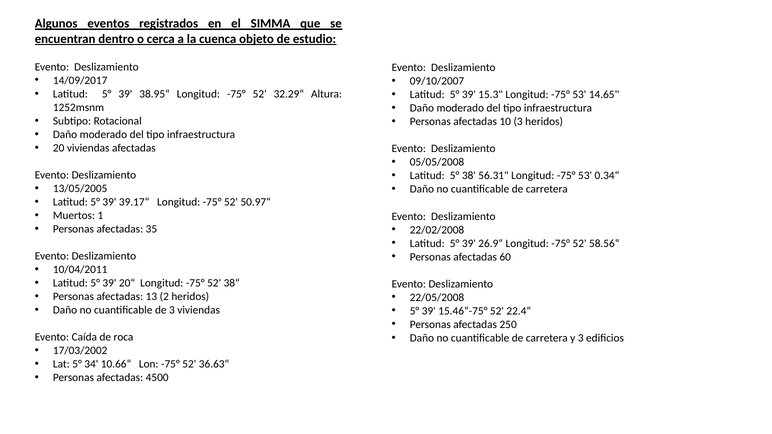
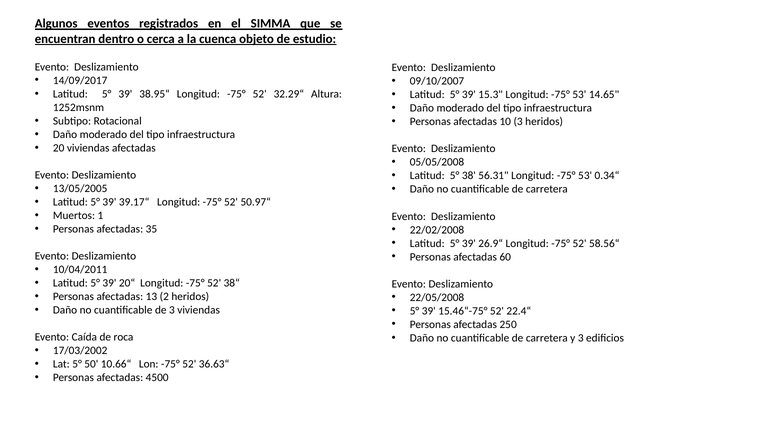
34: 34 -> 50
